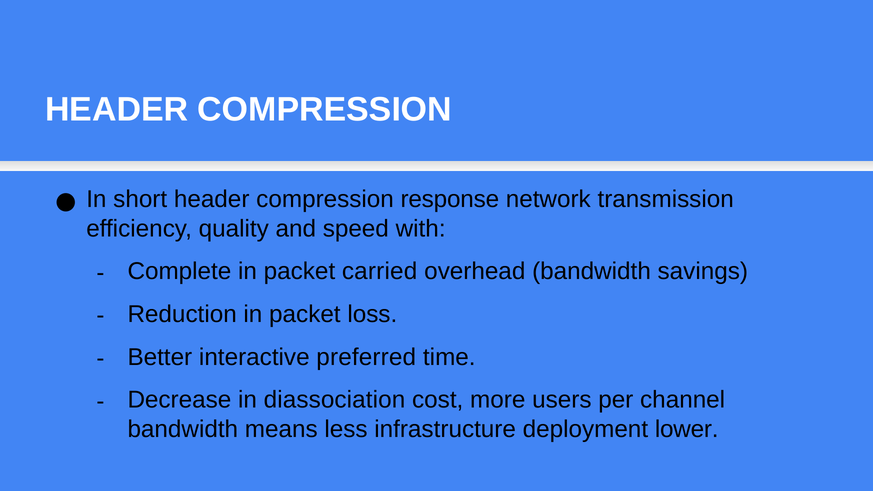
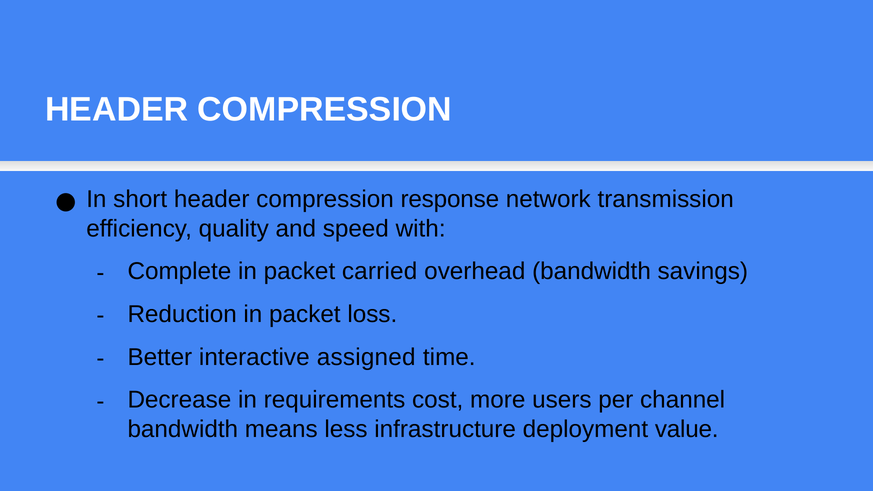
preferred: preferred -> assigned
diassociation: diassociation -> requirements
lower: lower -> value
